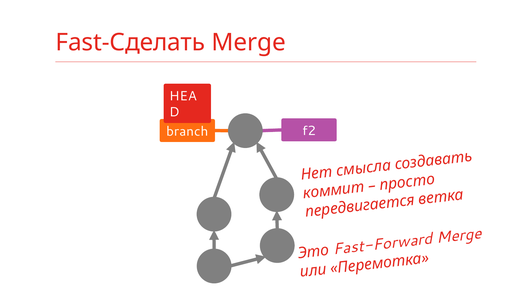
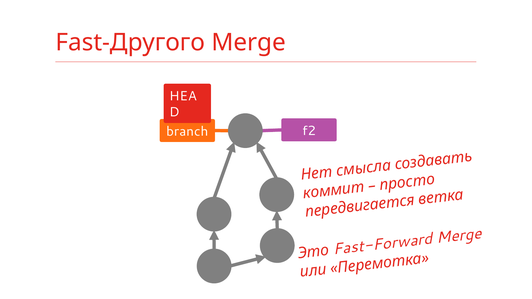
Fast-Сделать: Fast-Сделать -> Fast-Другого
